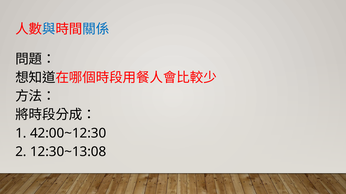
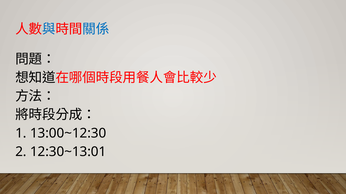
42:00~12:30: 42:00~12:30 -> 13:00~12:30
12:30~13:08: 12:30~13:08 -> 12:30~13:01
